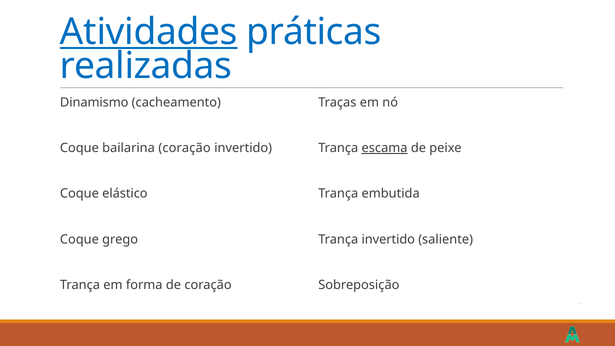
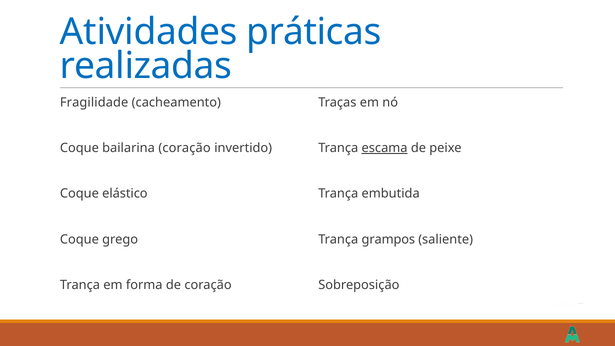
Atividades underline: present -> none
Dinamismo: Dinamismo -> Fragilidade
Trança invertido: invertido -> grampos
